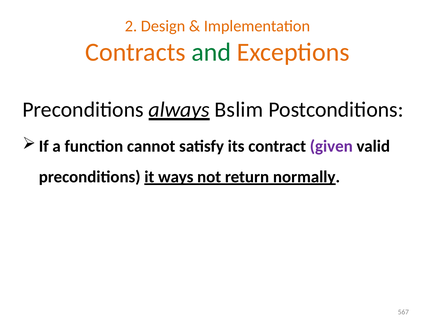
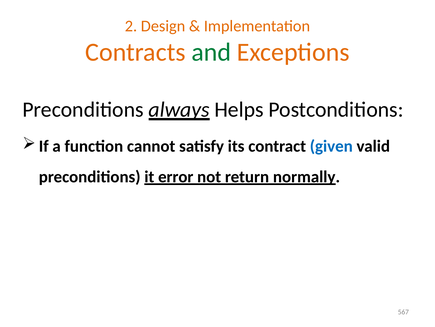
Bslim: Bslim -> Helps
given colour: purple -> blue
ways: ways -> error
